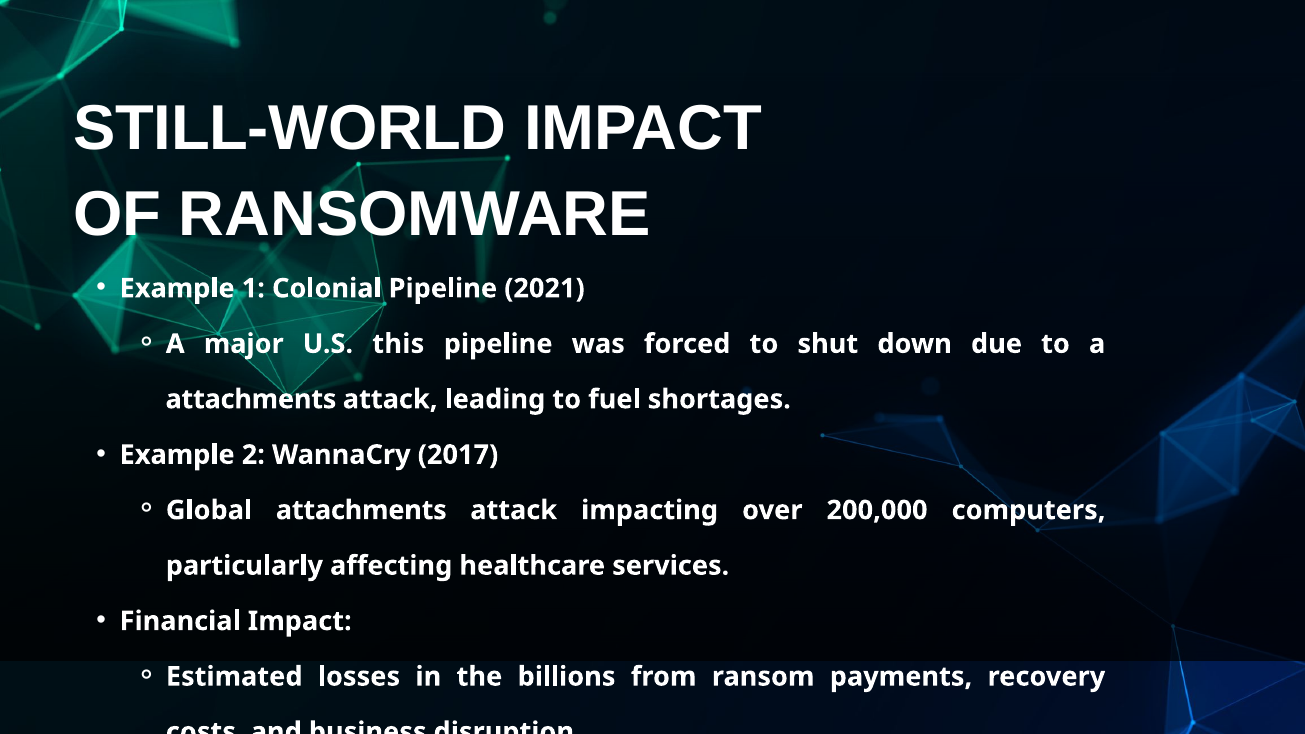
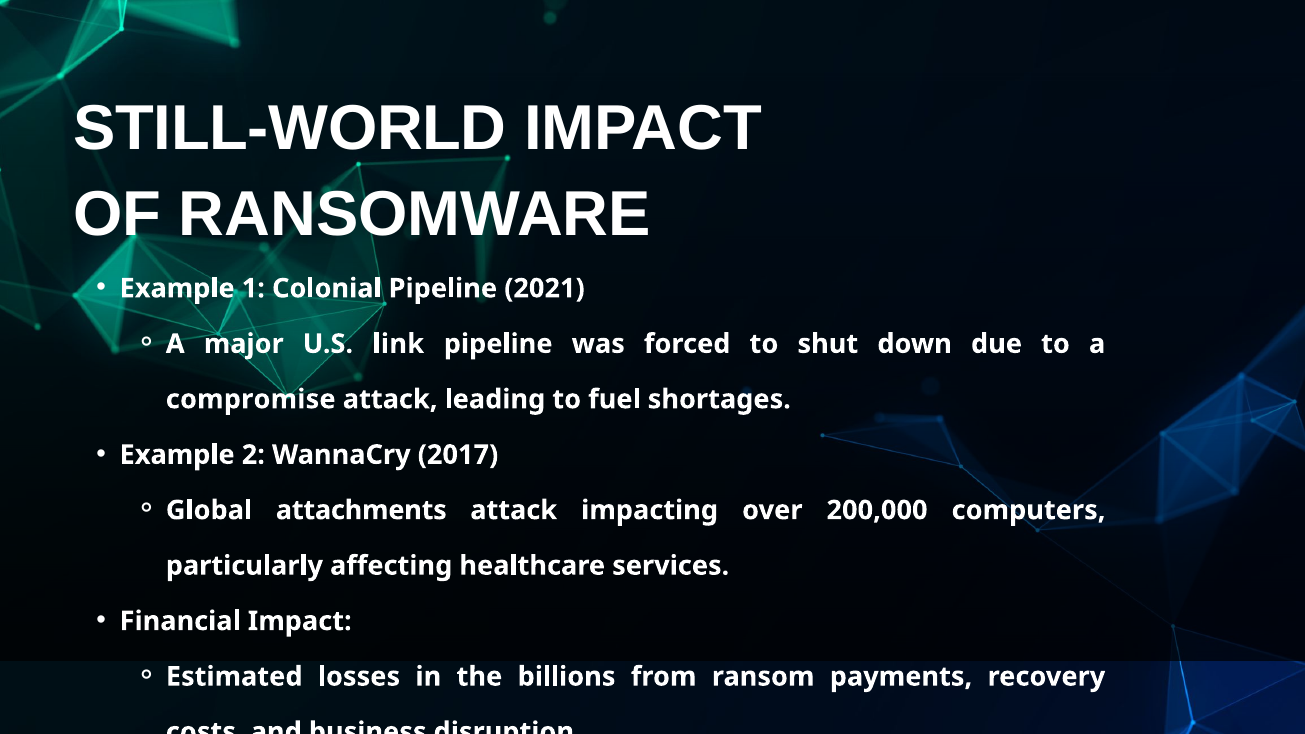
this: this -> link
attachments at (251, 399): attachments -> compromise
